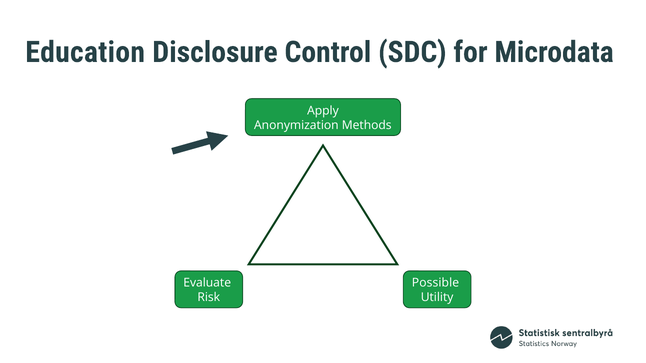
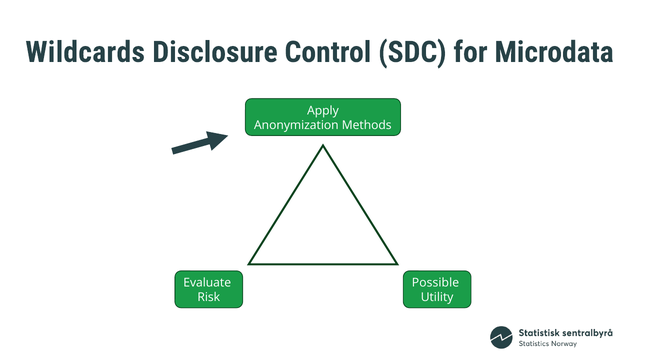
Education: Education -> Wildcards
